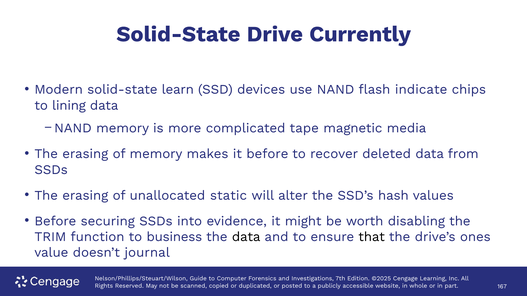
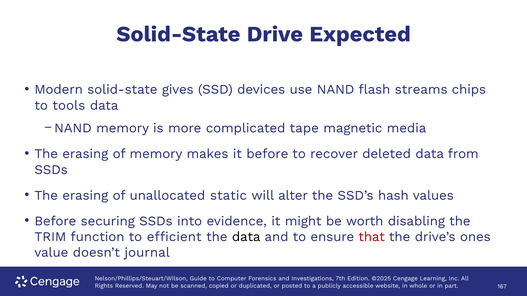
Currently: Currently -> Expected
learn: learn -> gives
indicate: indicate -> streams
lining: lining -> tools
business: business -> efficient
that colour: black -> red
